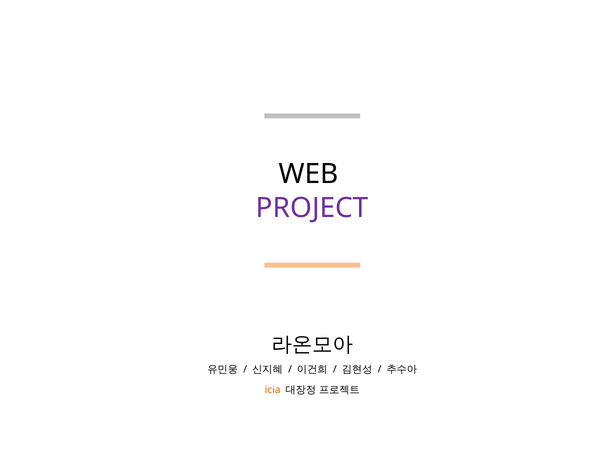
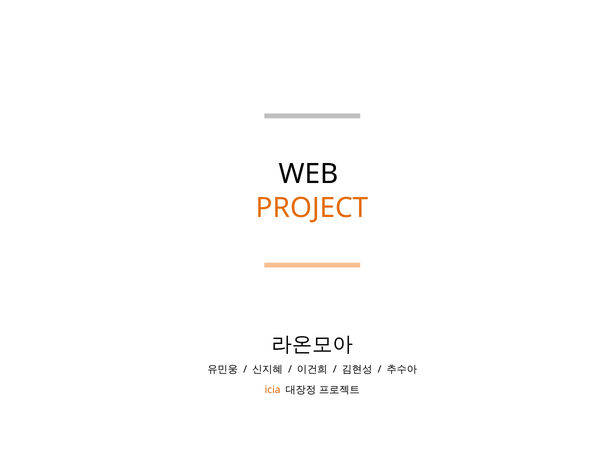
PROJECT colour: purple -> orange
